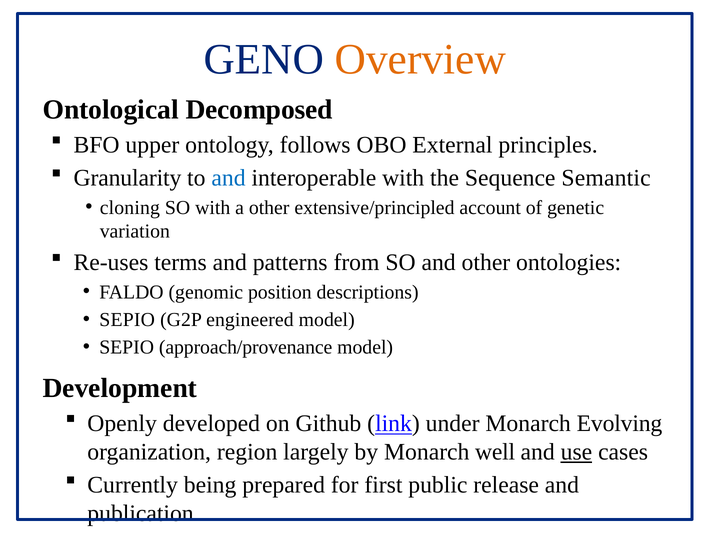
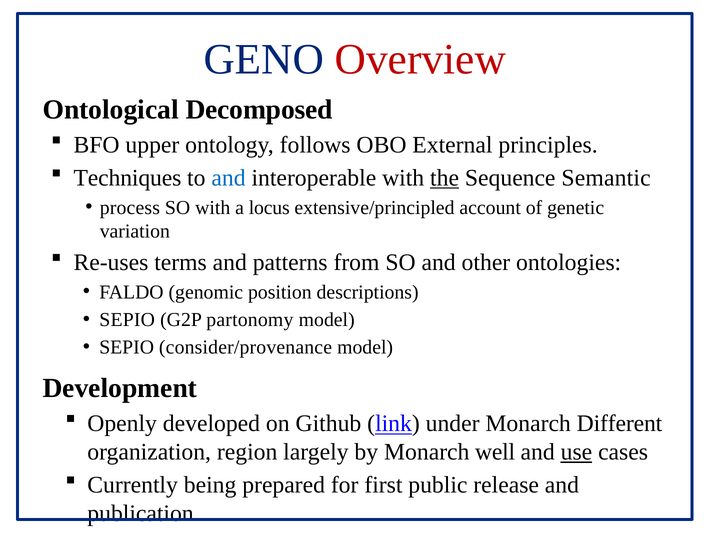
Overview colour: orange -> red
Granularity: Granularity -> Techniques
the underline: none -> present
cloning: cloning -> process
a other: other -> locus
engineered: engineered -> partonomy
approach/provenance: approach/provenance -> consider/provenance
Evolving: Evolving -> Different
